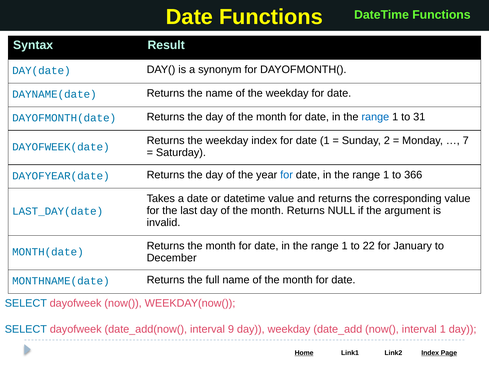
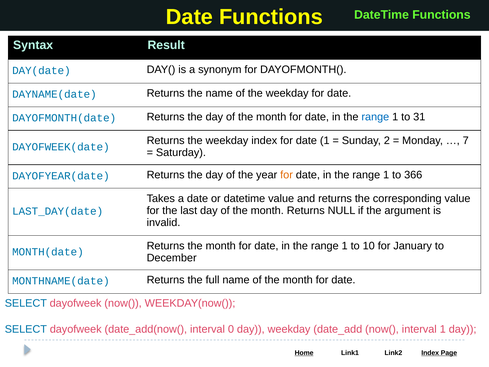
for at (287, 175) colour: blue -> orange
22: 22 -> 10
9: 9 -> 0
